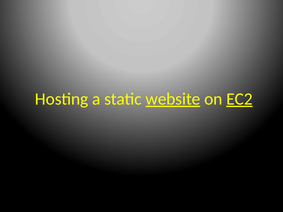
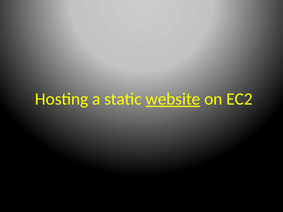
EC2 underline: present -> none
